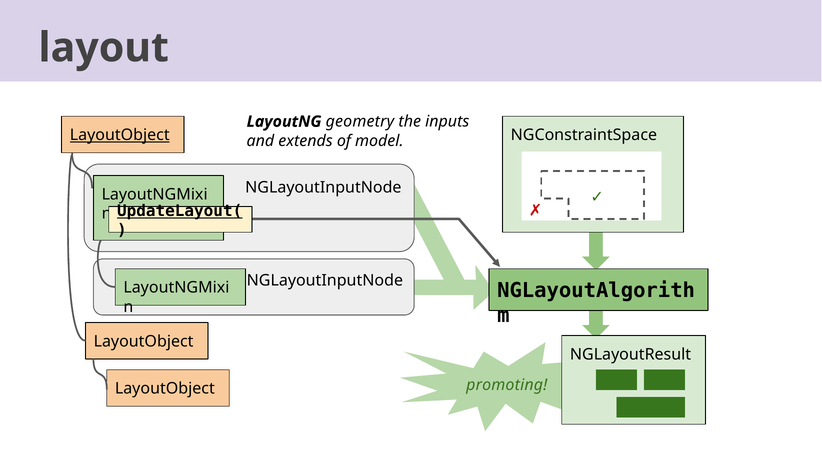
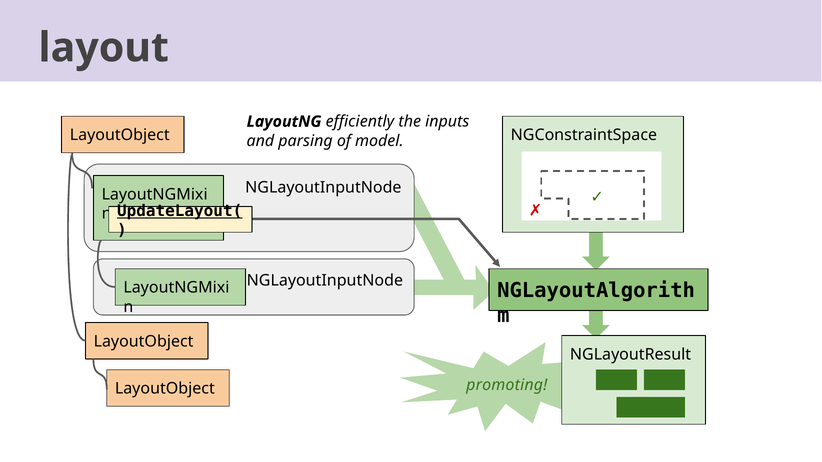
geometry: geometry -> efficiently
LayoutObject at (120, 135) underline: present -> none
extends: extends -> parsing
